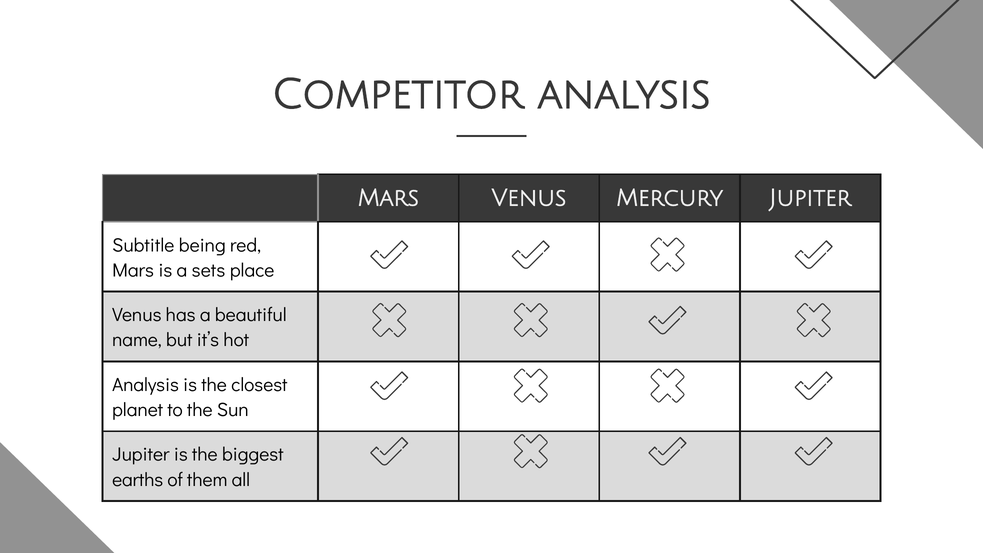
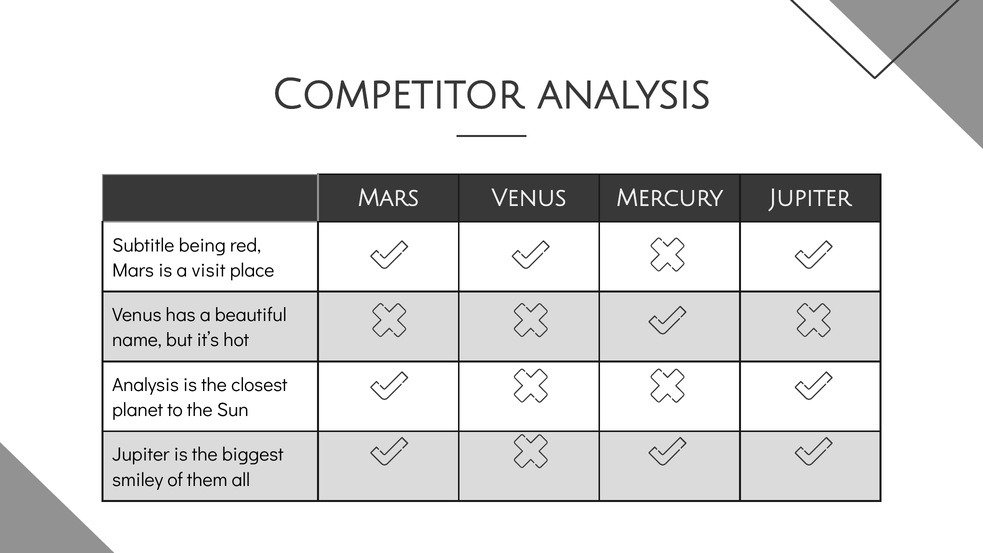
sets: sets -> visit
earths: earths -> smiley
